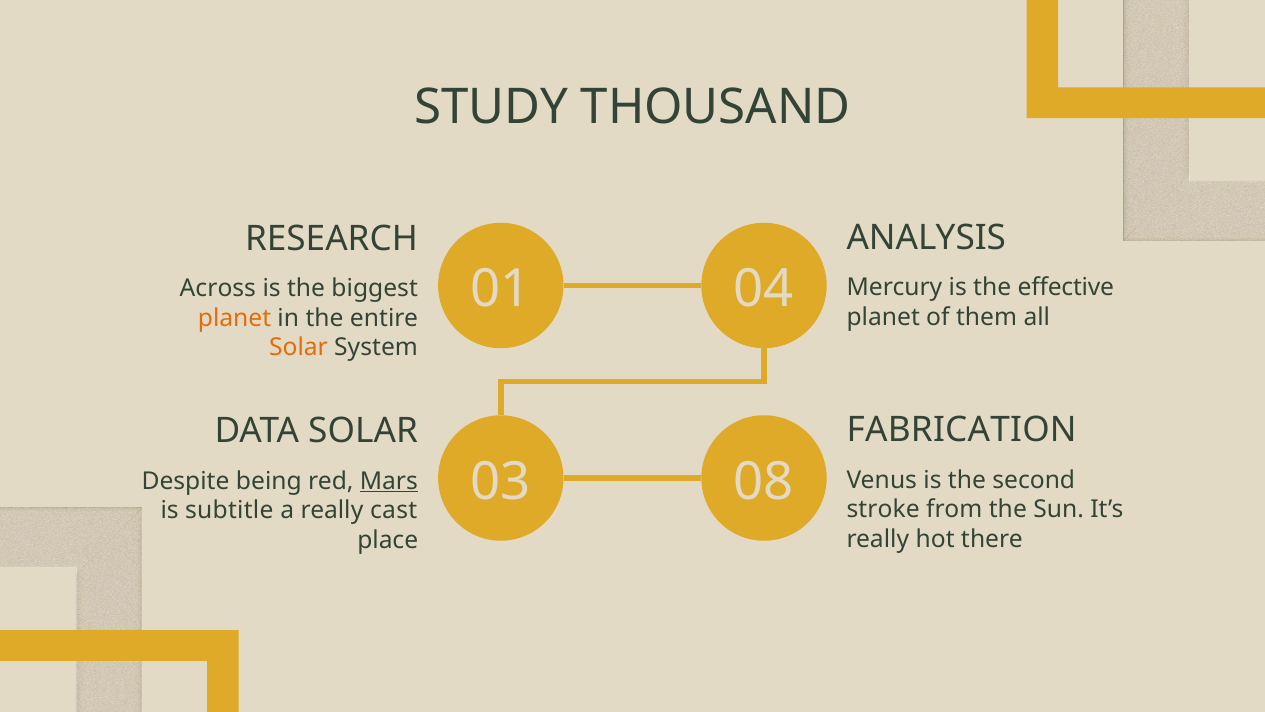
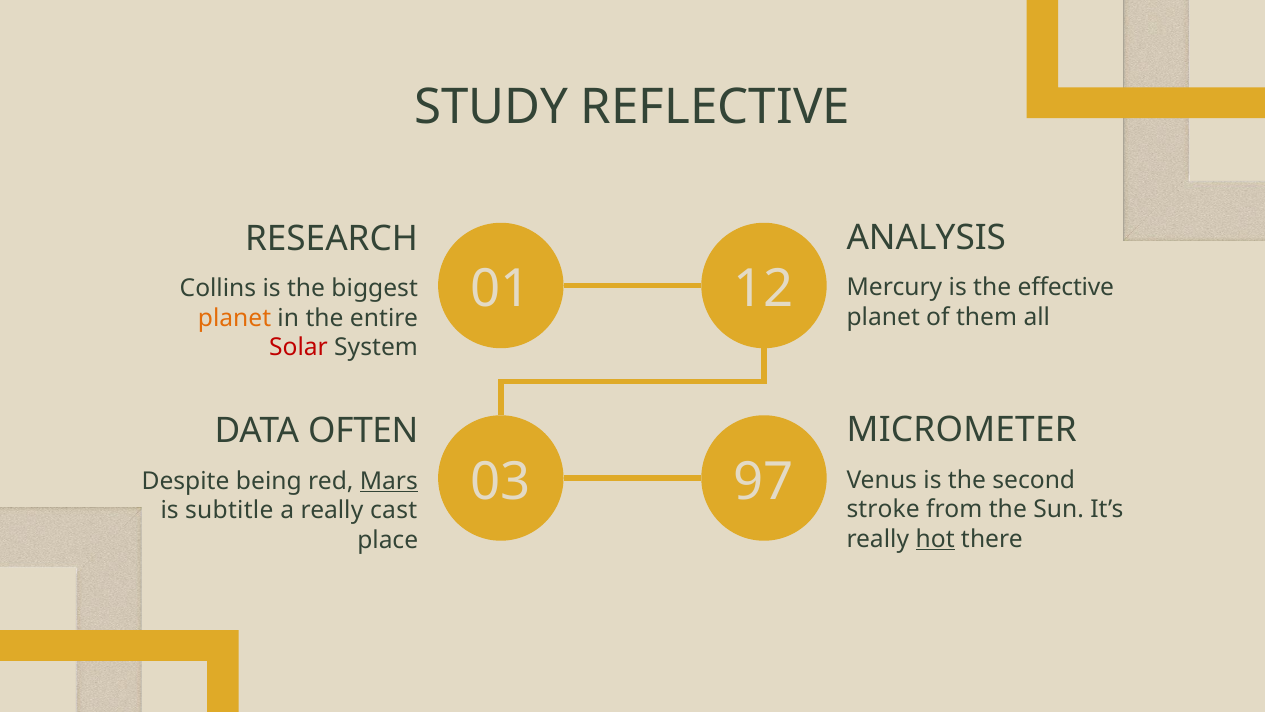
THOUSAND: THOUSAND -> REFLECTIVE
04: 04 -> 12
Across: Across -> Collins
Solar at (298, 347) colour: orange -> red
FABRICATION: FABRICATION -> MICROMETER
DATA SOLAR: SOLAR -> OFTEN
08: 08 -> 97
hot underline: none -> present
